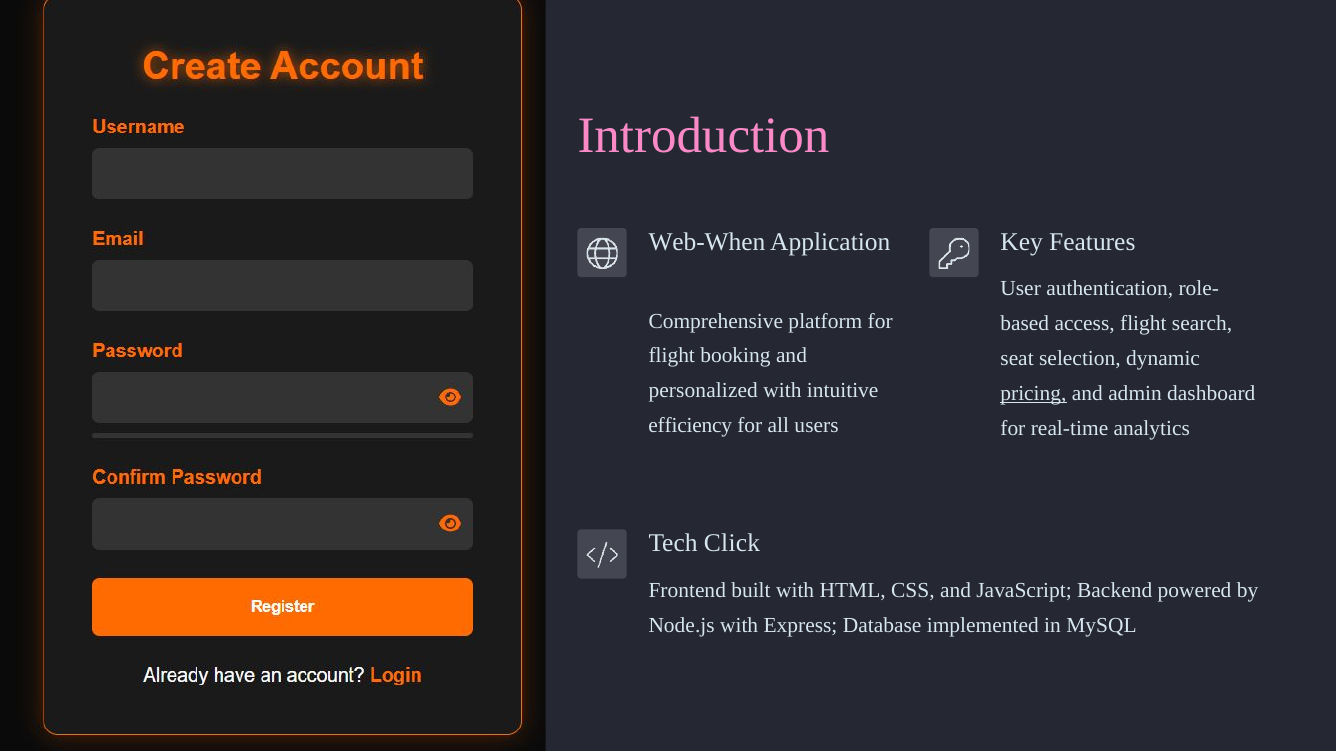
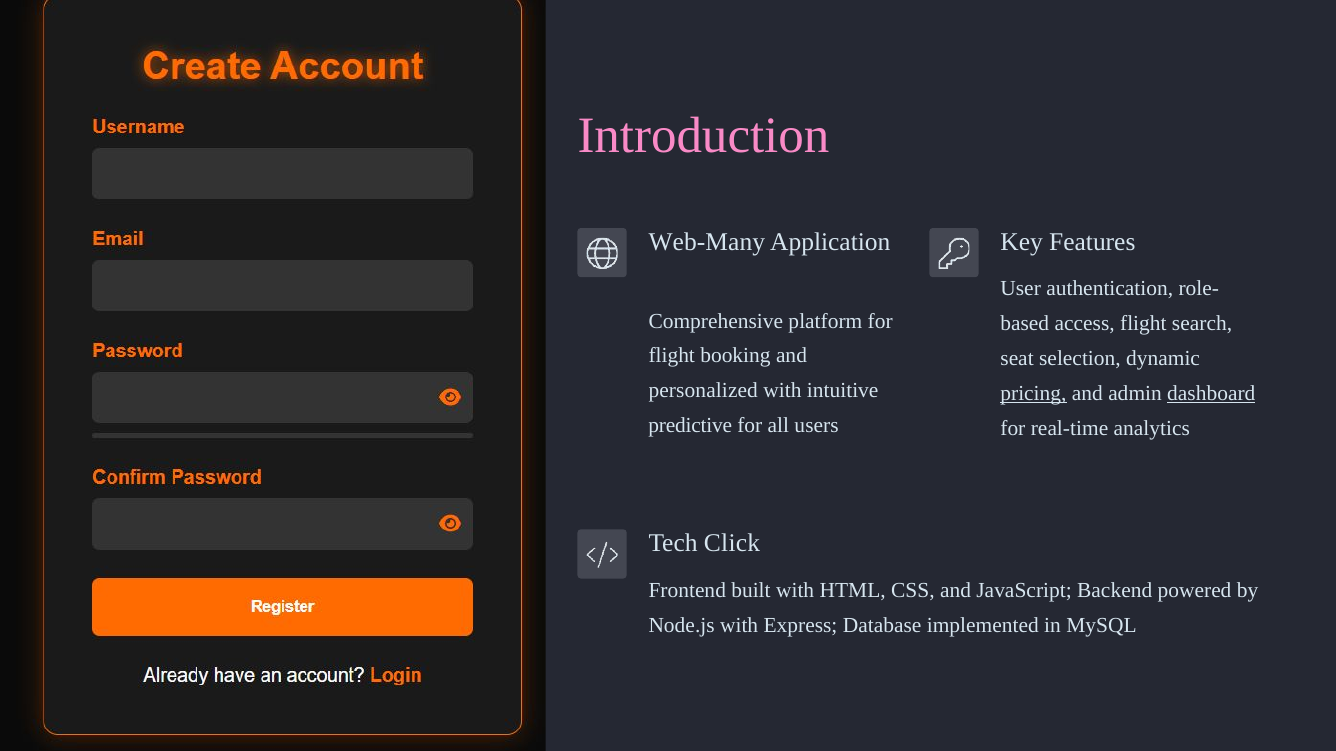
Web-When: Web-When -> Web-Many
dashboard underline: none -> present
efficiency: efficiency -> predictive
